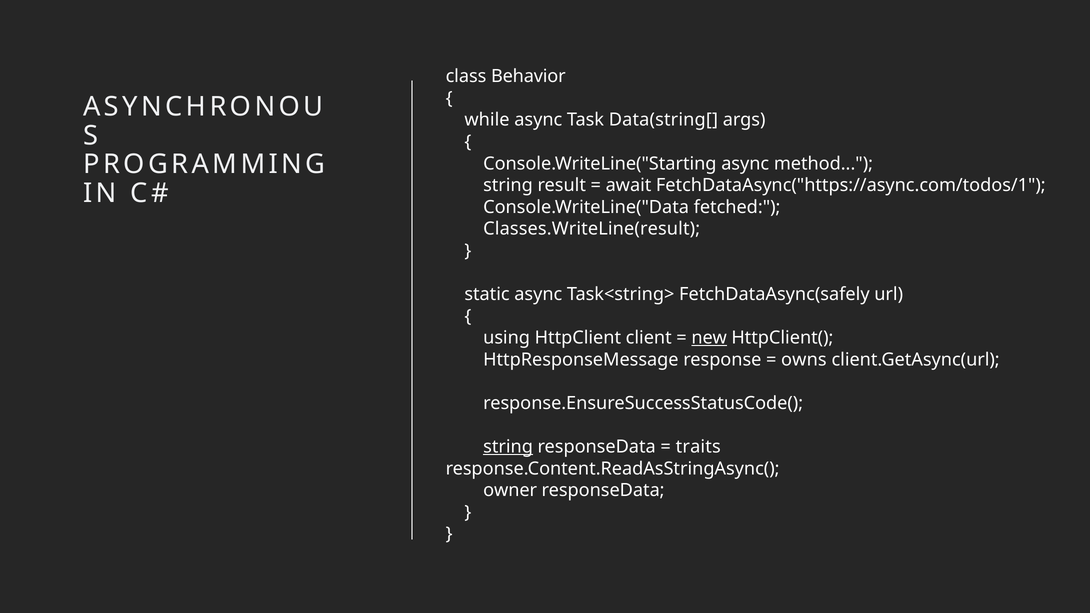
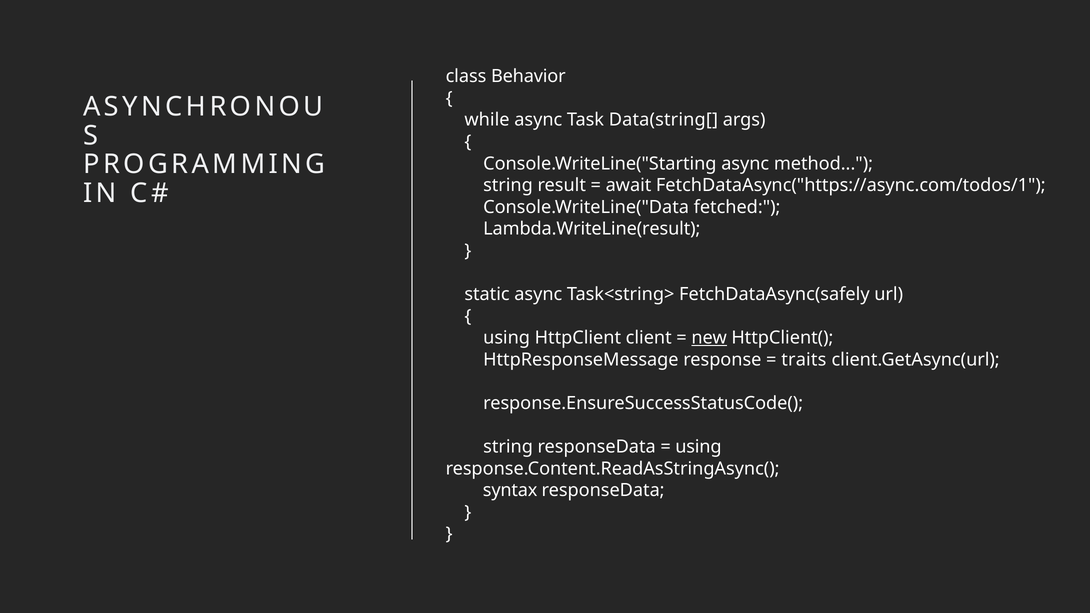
Classes.WriteLine(result: Classes.WriteLine(result -> Lambda.WriteLine(result
owns: owns -> traits
string at (508, 447) underline: present -> none
traits at (698, 447): traits -> using
owner: owner -> syntax
